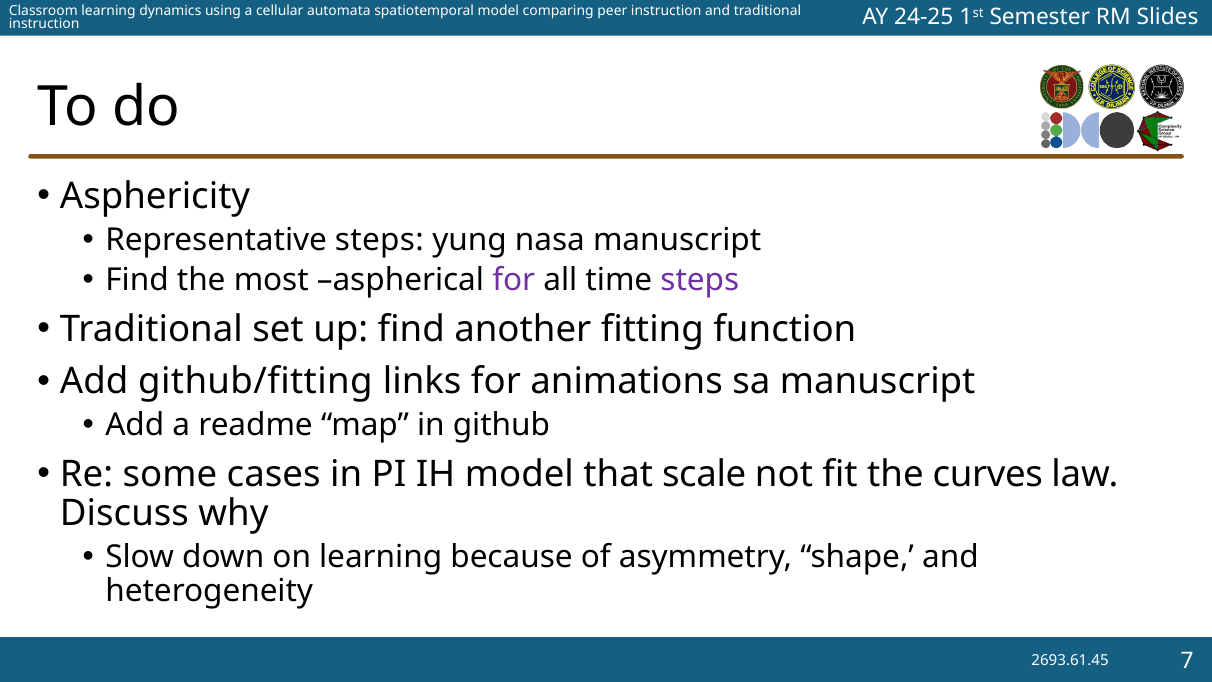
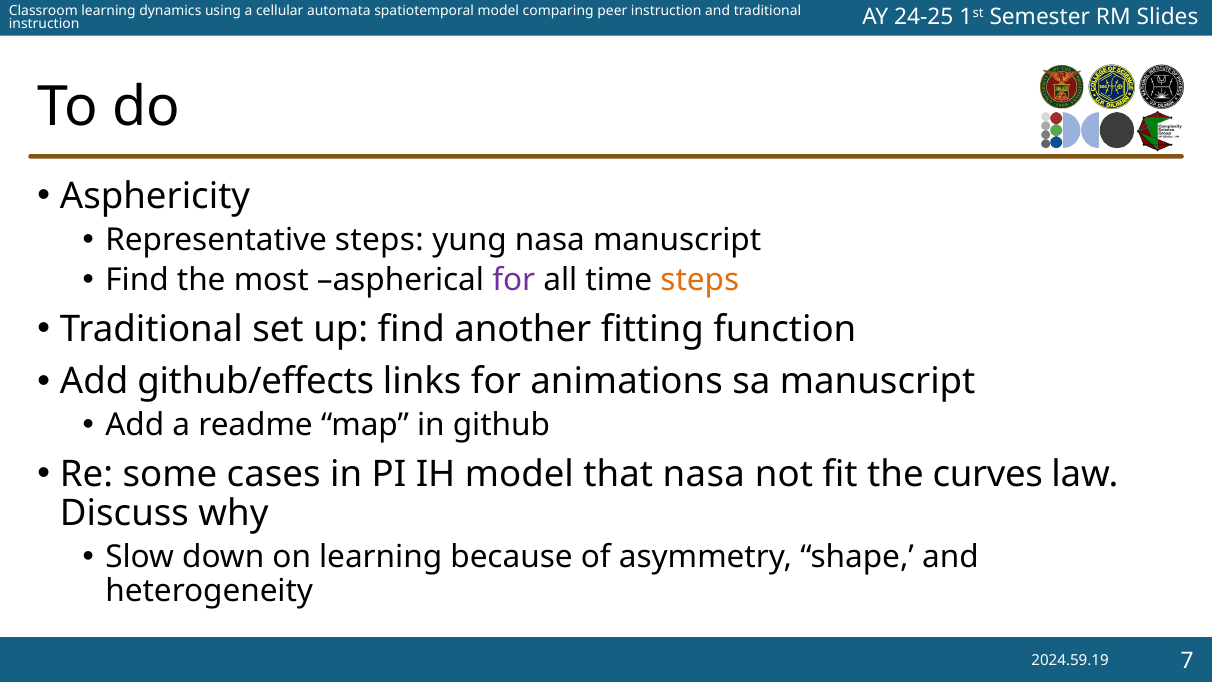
steps at (700, 280) colour: purple -> orange
github/fitting: github/fitting -> github/effects
that scale: scale -> nasa
2693.61.45: 2693.61.45 -> 2024.59.19
